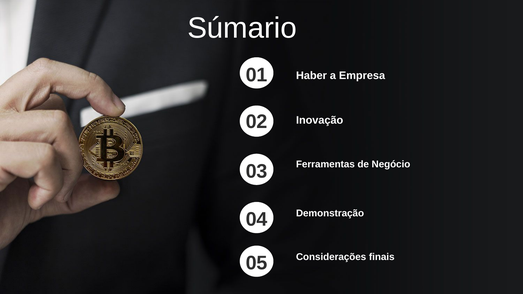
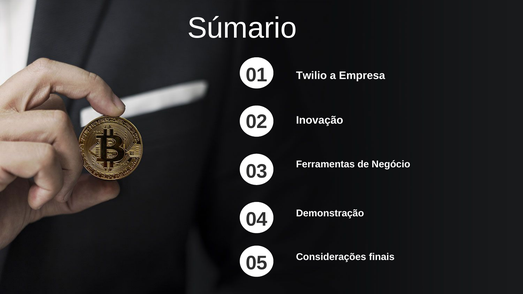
Haber: Haber -> Twilio
